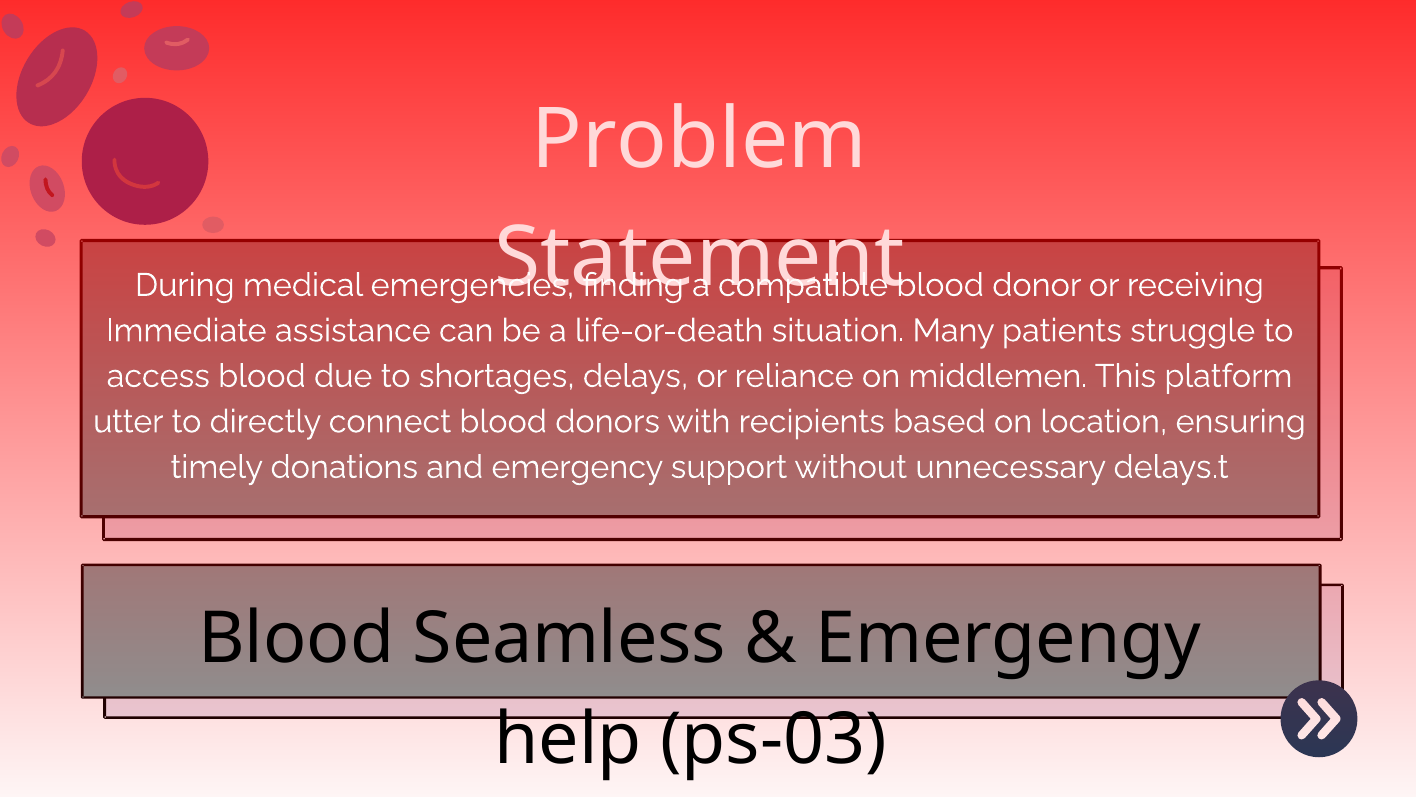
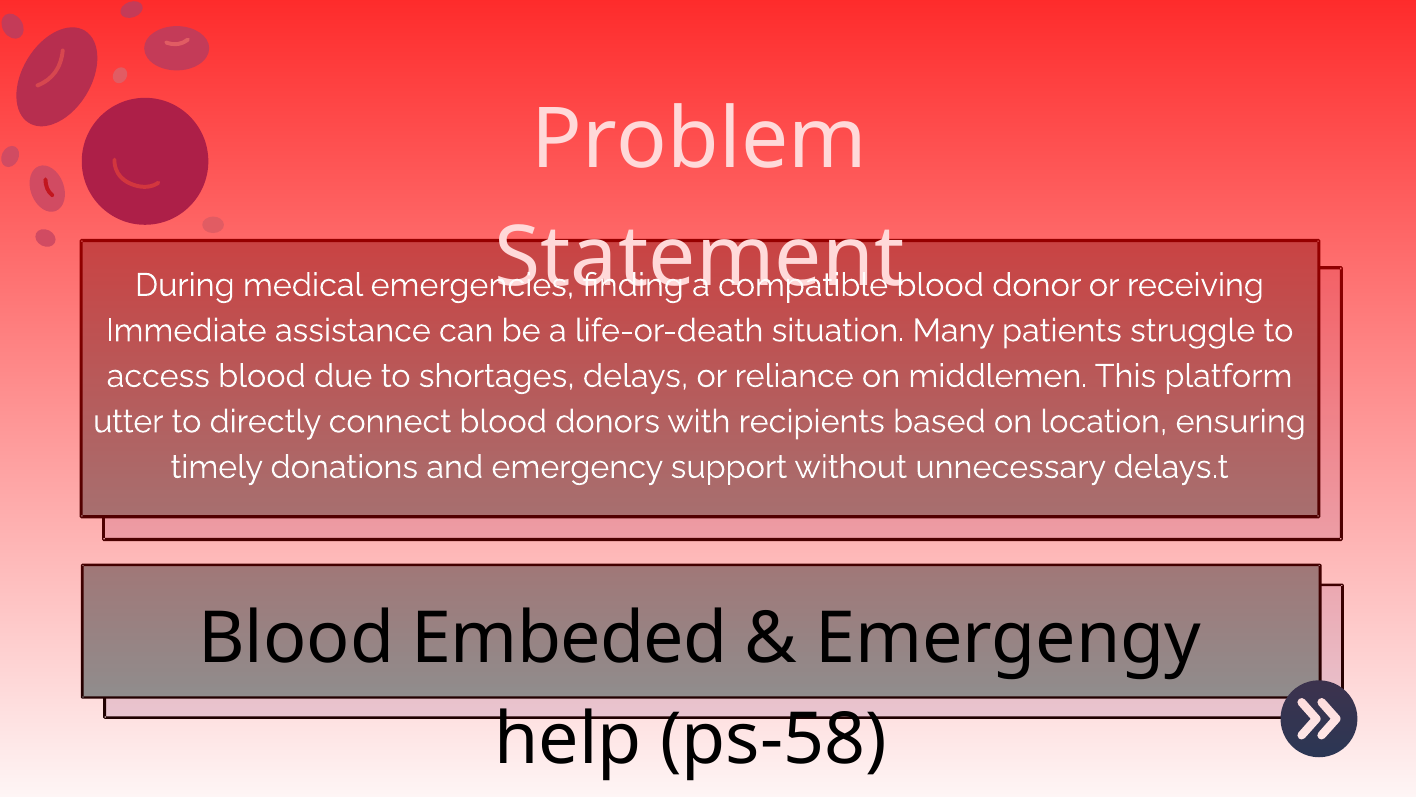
Seamless: Seamless -> Embeded
ps-03: ps-03 -> ps-58
